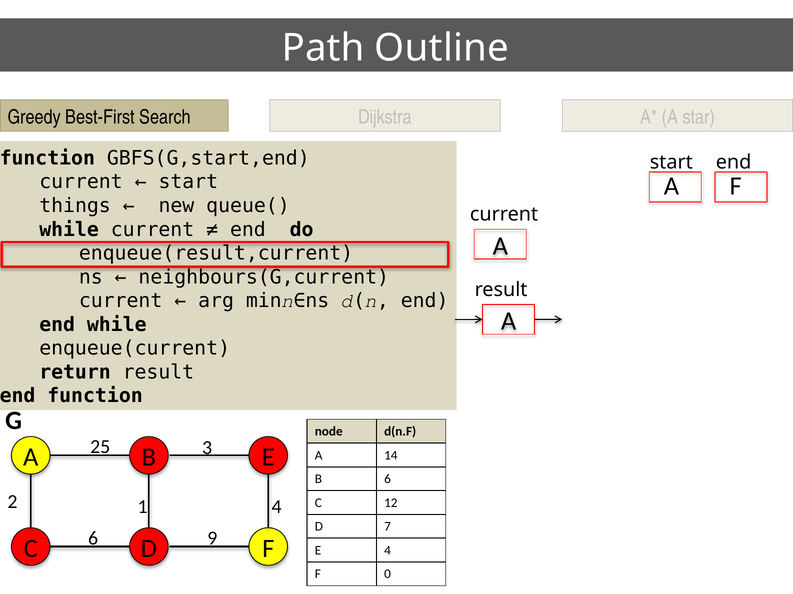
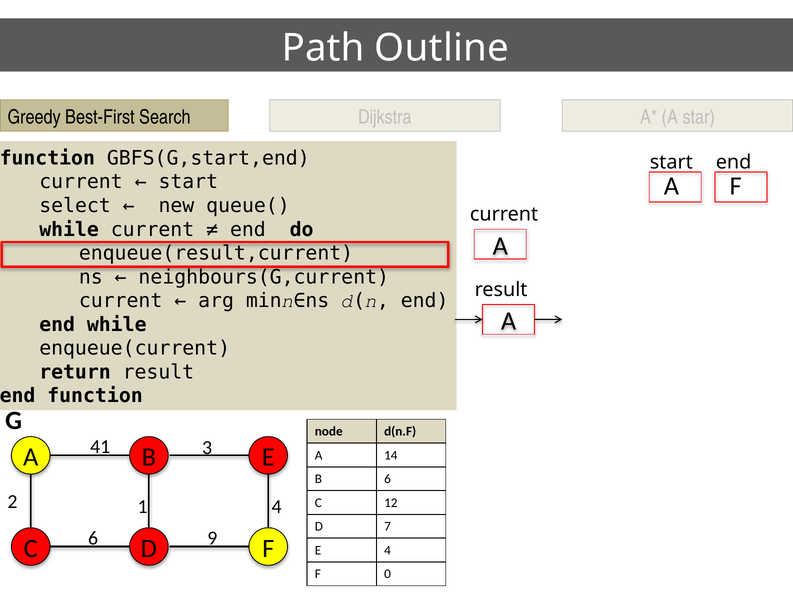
things: things -> select
25: 25 -> 41
